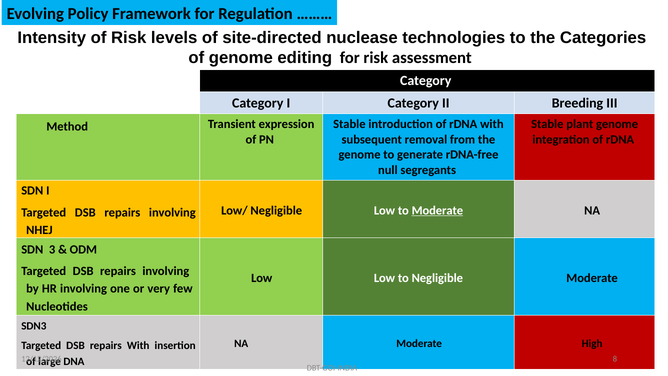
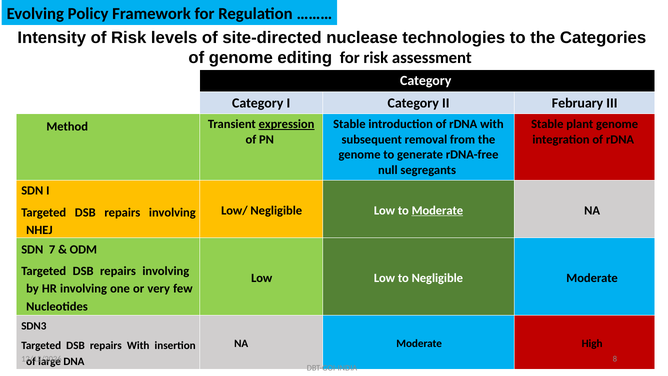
Breeding: Breeding -> February
expression underline: none -> present
3: 3 -> 7
